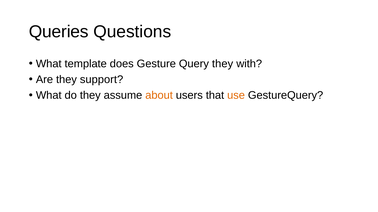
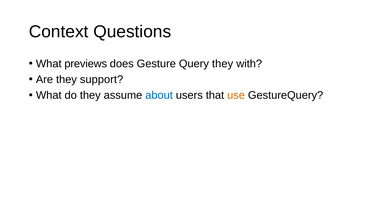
Queries: Queries -> Context
template: template -> previews
about colour: orange -> blue
